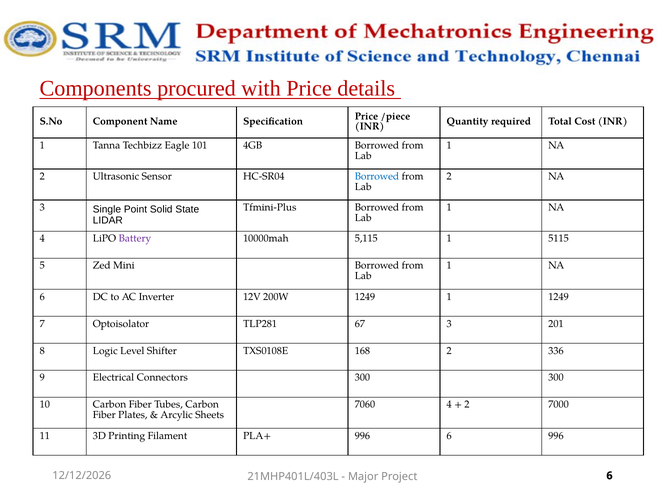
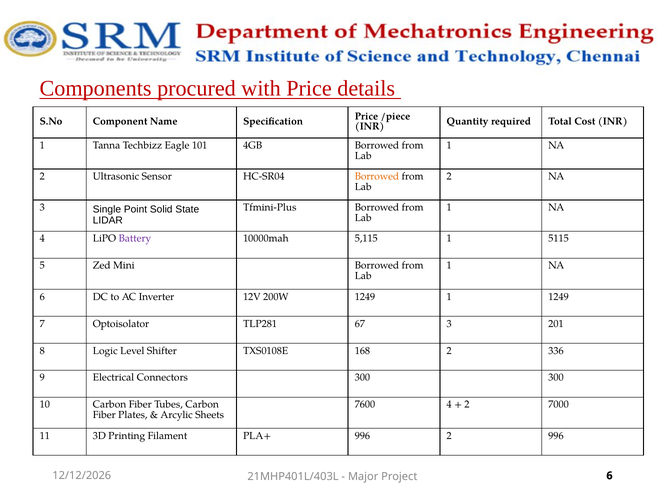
Borrowed at (377, 176) colour: blue -> orange
7060: 7060 -> 7600
996 6: 6 -> 2
